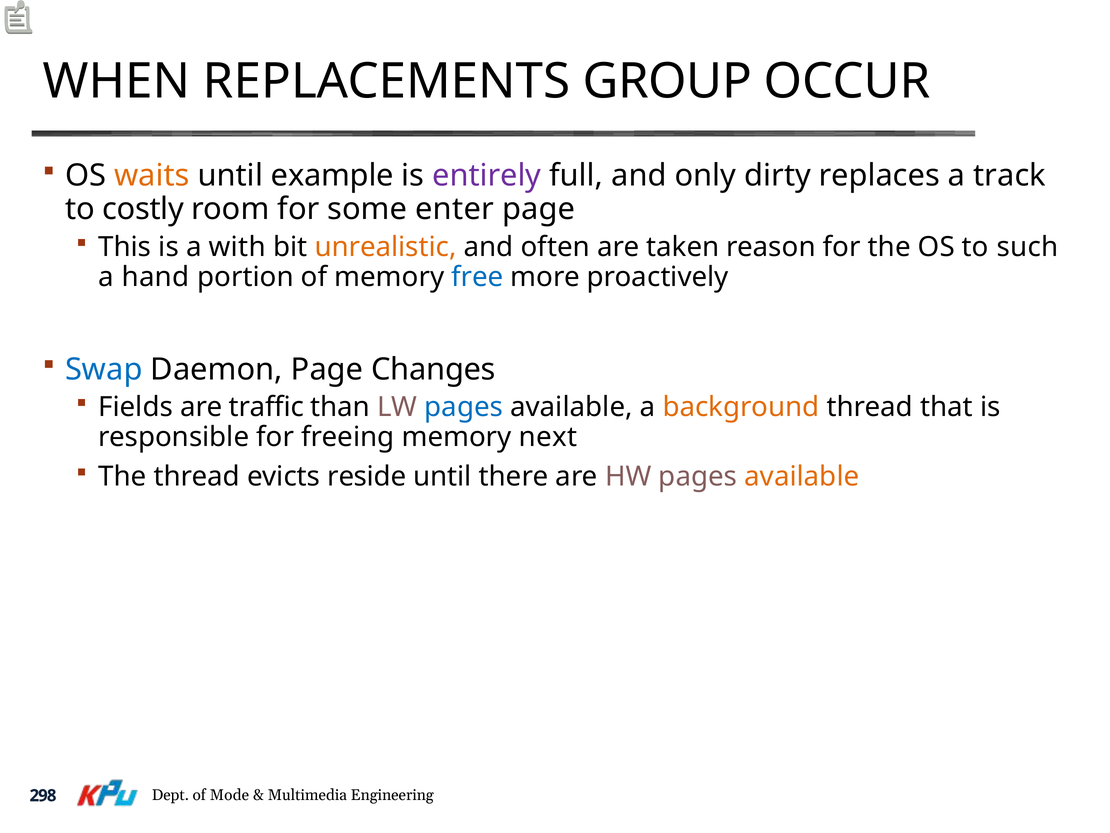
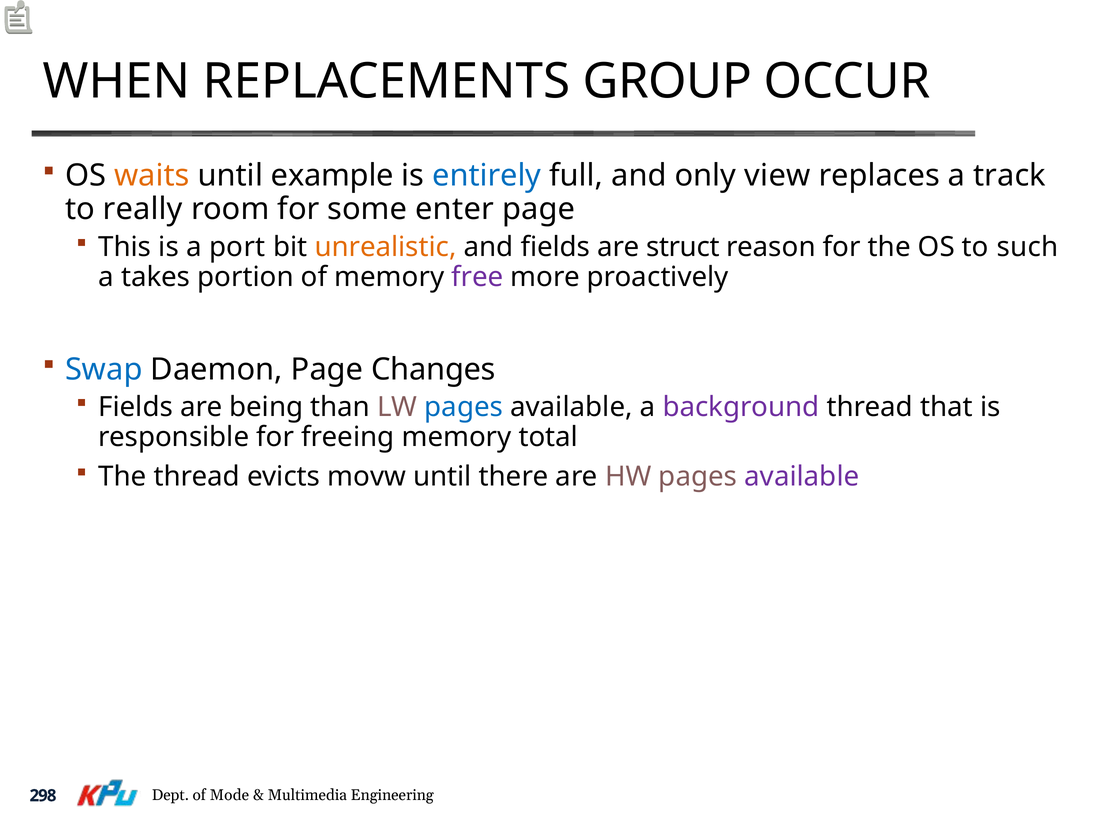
entirely colour: purple -> blue
dirty: dirty -> view
costly: costly -> really
with: with -> port
and often: often -> fields
taken: taken -> struct
hand: hand -> takes
free colour: blue -> purple
traffic: traffic -> being
background colour: orange -> purple
next: next -> total
reside: reside -> movw
available at (802, 476) colour: orange -> purple
